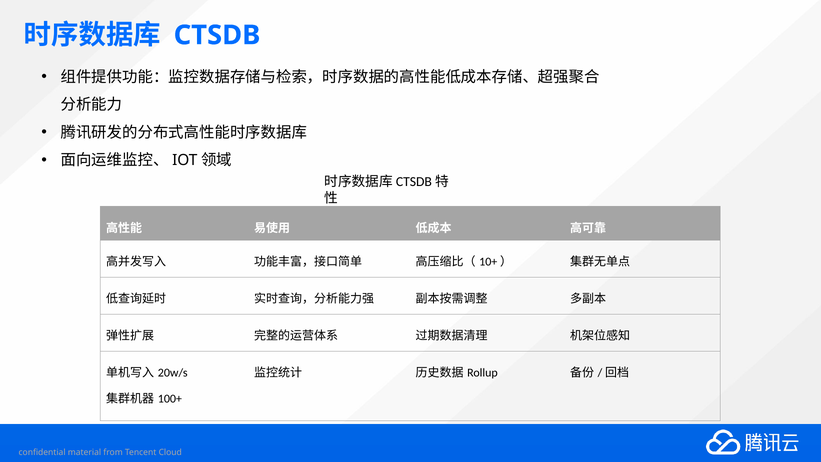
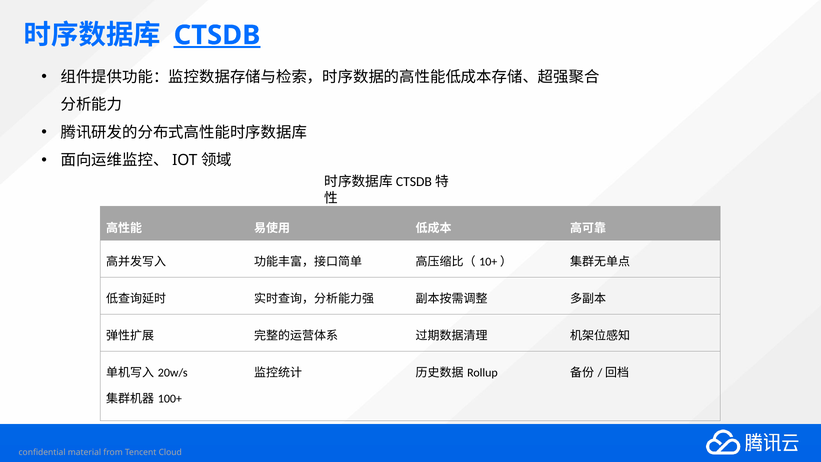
CTSDB underline: none -> present
